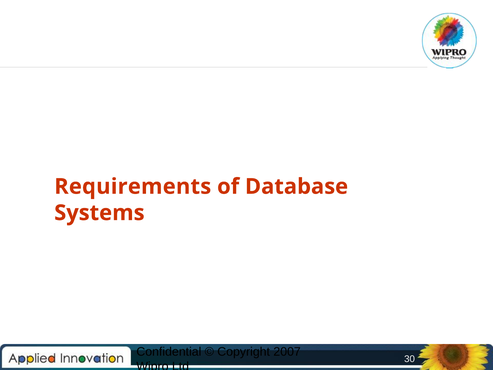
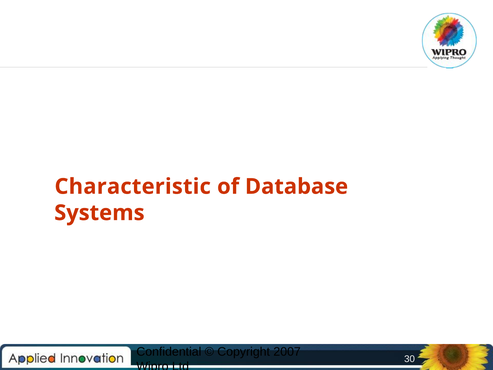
Requirements: Requirements -> Characteristic
